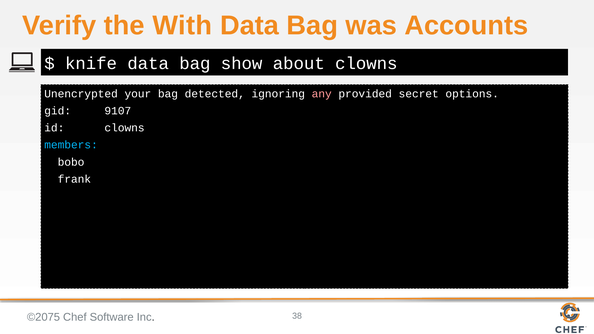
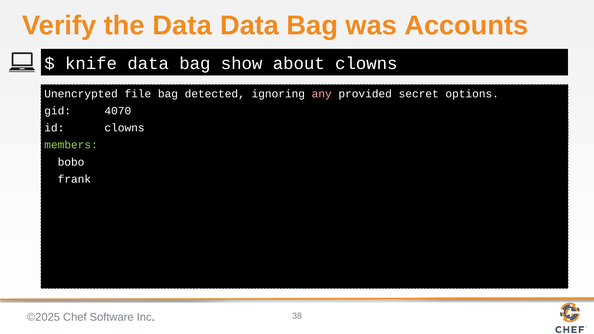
the With: With -> Data
your: your -> file
9107: 9107 -> 4070
members colour: light blue -> light green
©2075: ©2075 -> ©2025
